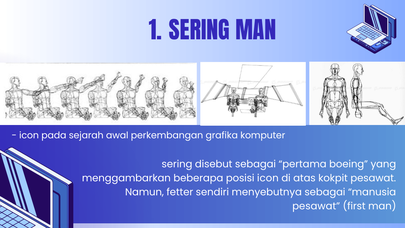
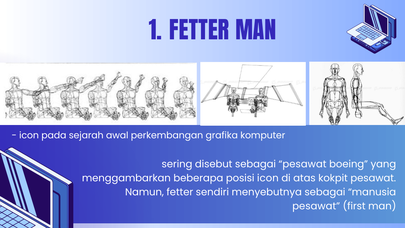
SERING at (199, 32): SERING -> FETTER
sebagai pertama: pertama -> pesawat
